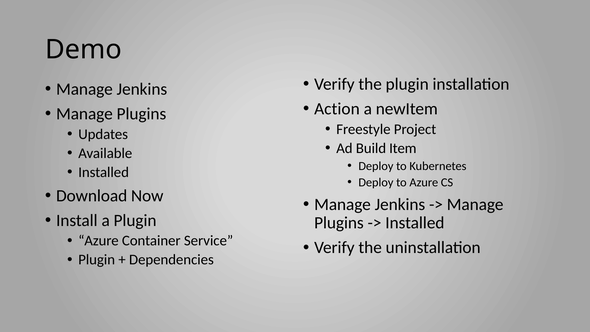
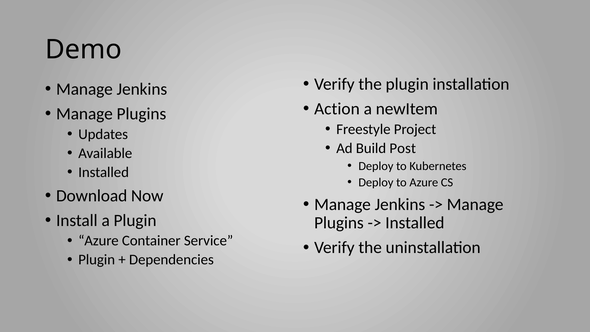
Item: Item -> Post
